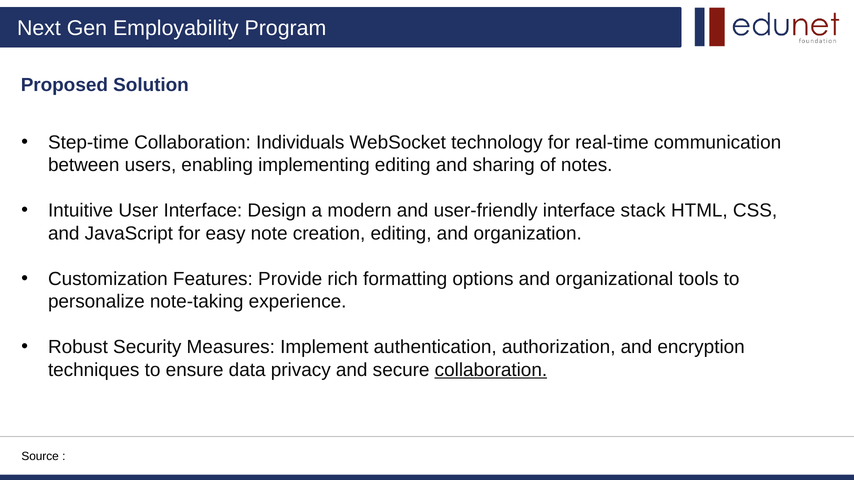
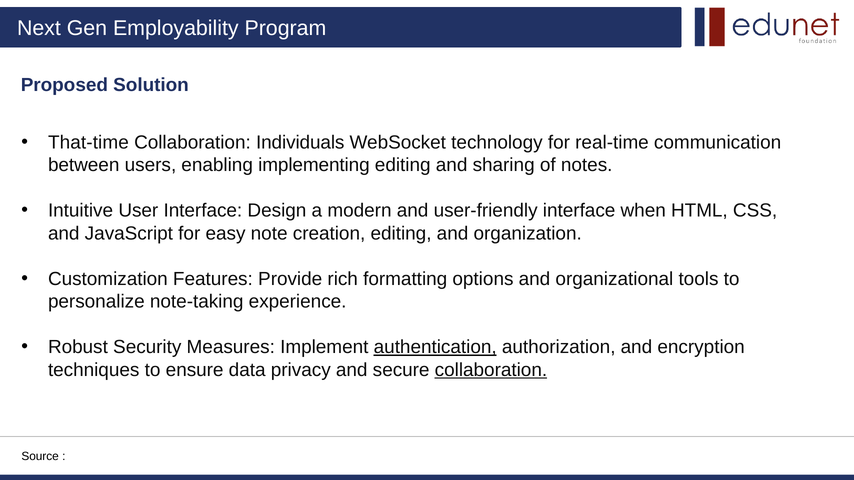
Step-time: Step-time -> That-time
stack: stack -> when
authentication underline: none -> present
